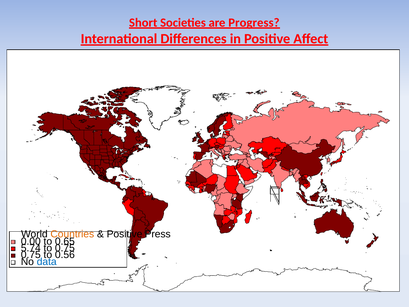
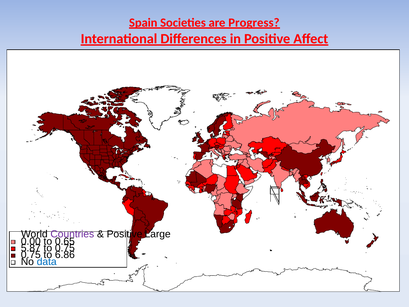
Short: Short -> Spain
Countries colour: orange -> purple
Press: Press -> Large
5.74: 5.74 -> 5.87
0.56: 0.56 -> 6.86
